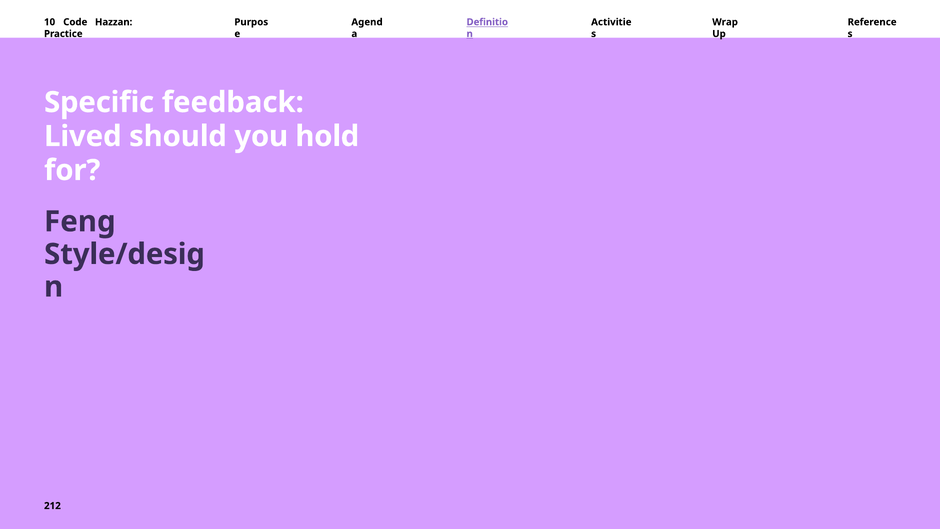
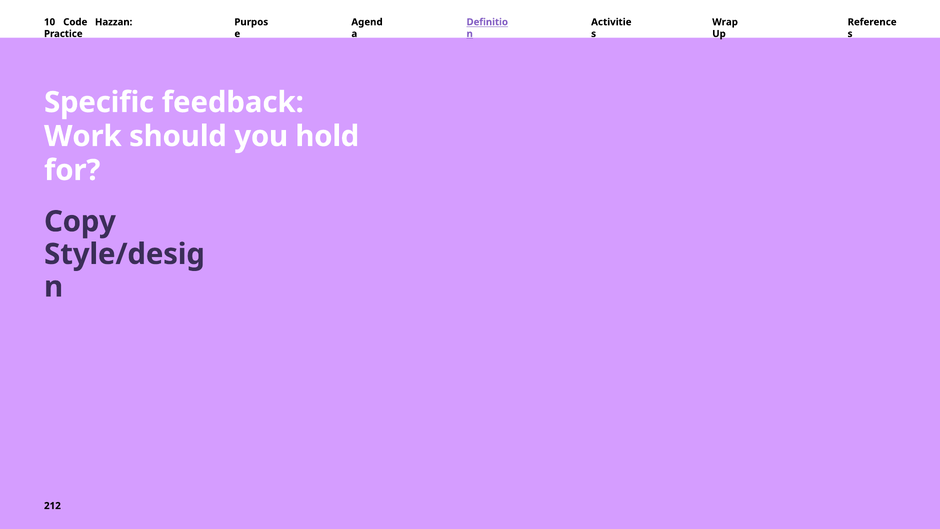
Lived: Lived -> Work
Feng: Feng -> Copy
